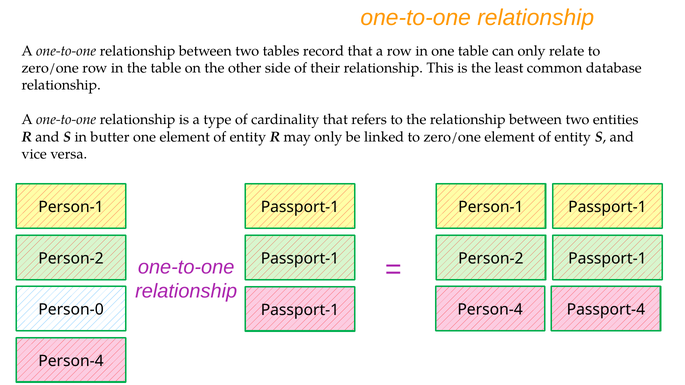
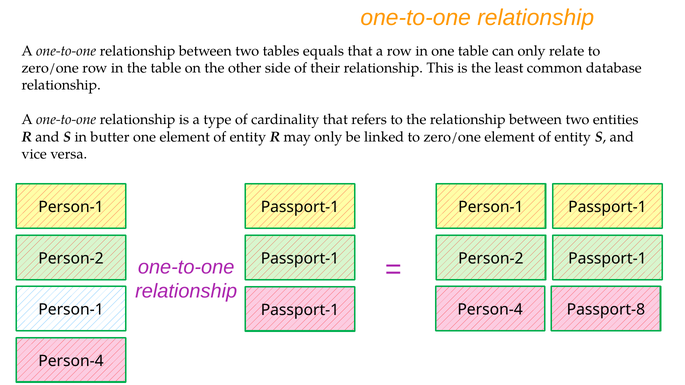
record: record -> equals
Person-0 at (71, 310): Person-0 -> Person-1
Passport-4: Passport-4 -> Passport-8
